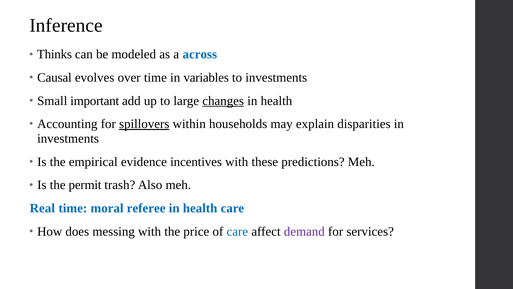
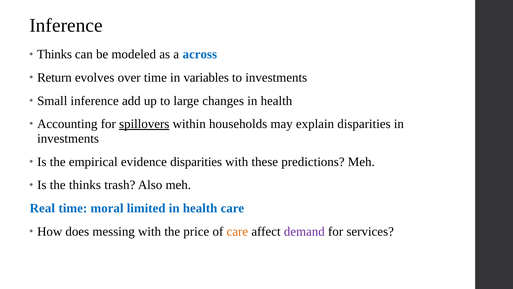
Causal: Causal -> Return
Small important: important -> inference
changes underline: present -> none
evidence incentives: incentives -> disparities
the permit: permit -> thinks
referee: referee -> limited
care at (237, 231) colour: blue -> orange
